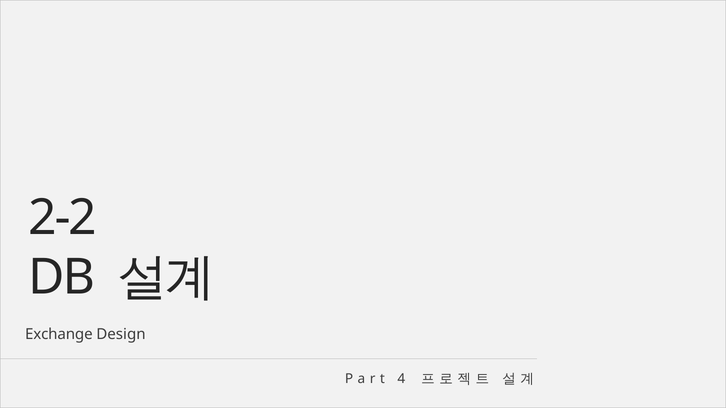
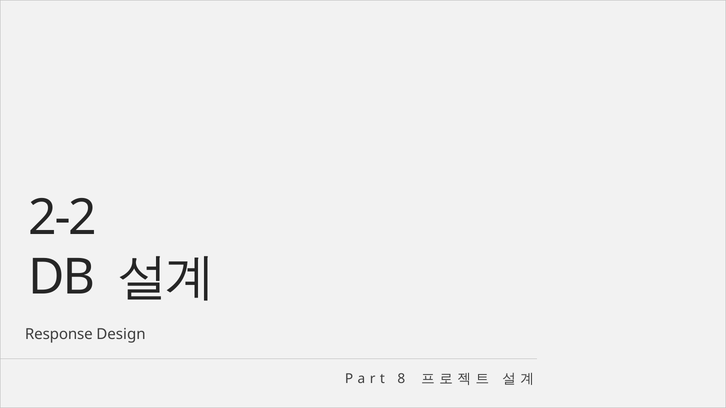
Exchange: Exchange -> Response
4: 4 -> 8
